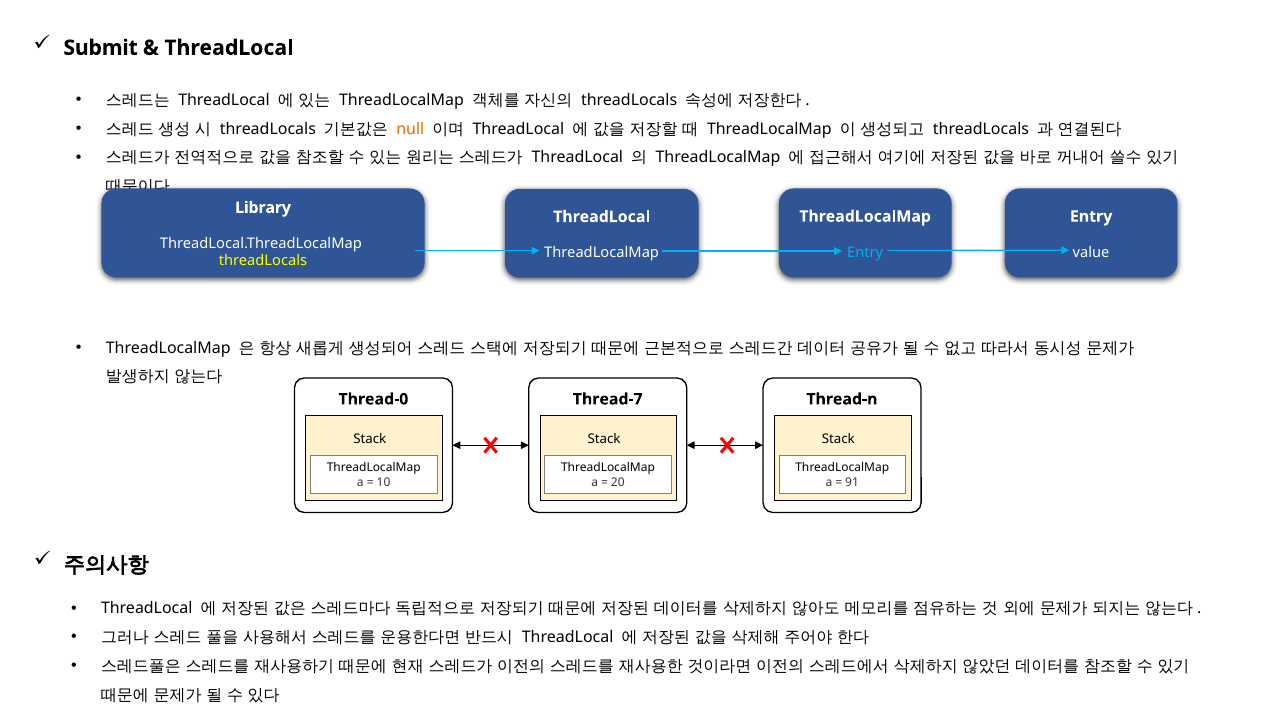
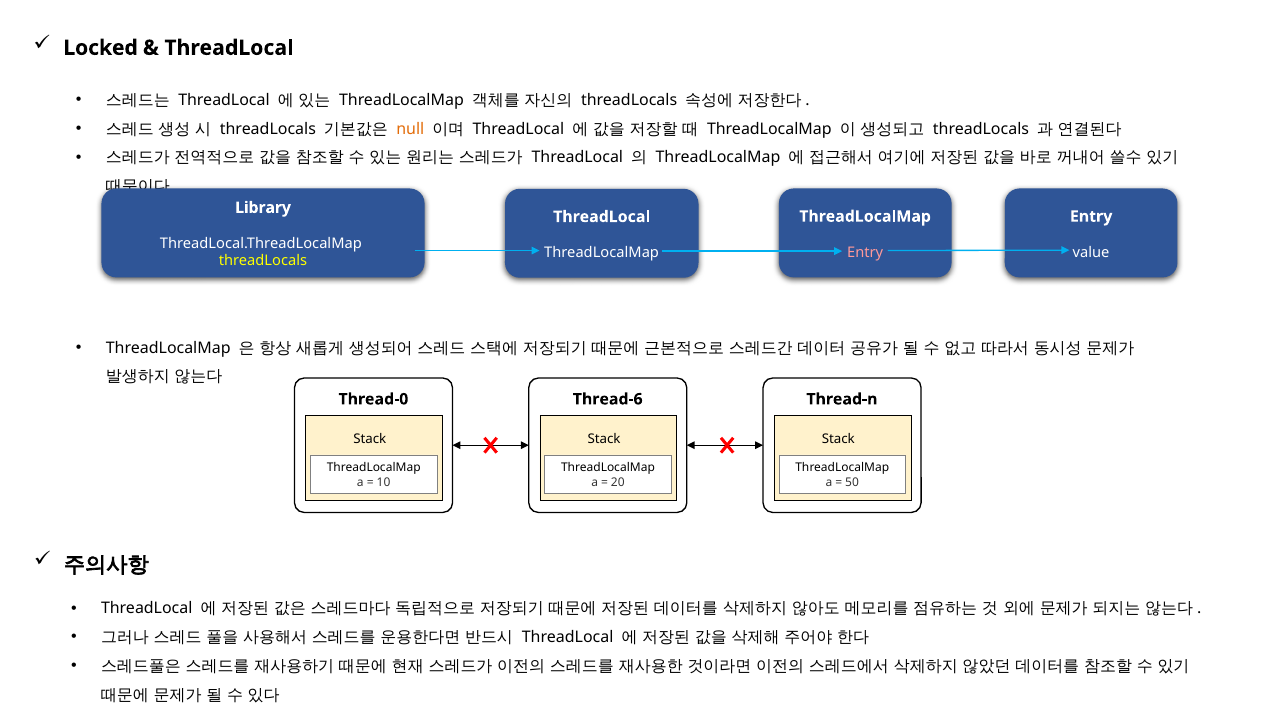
Submit: Submit -> Locked
Entry at (865, 252) colour: light blue -> pink
Thread-7: Thread-7 -> Thread-6
91: 91 -> 50
